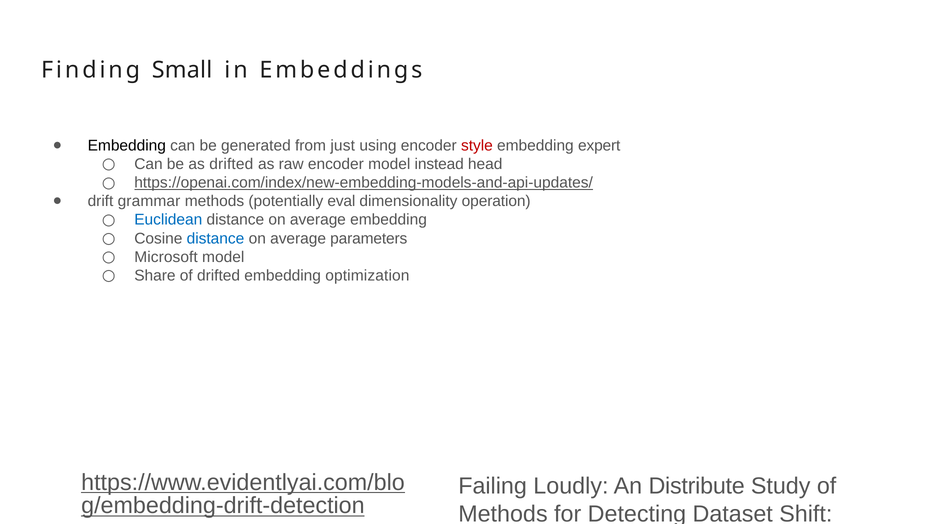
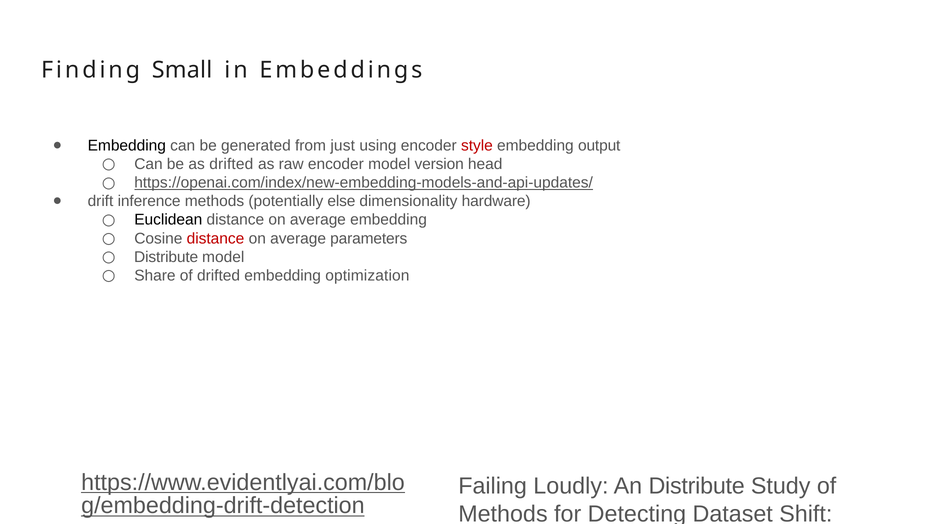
expert: expert -> output
instead: instead -> version
grammar: grammar -> inference
eval: eval -> else
operation: operation -> hardware
Euclidean colour: blue -> black
distance at (216, 239) colour: blue -> red
Microsoft at (166, 257): Microsoft -> Distribute
